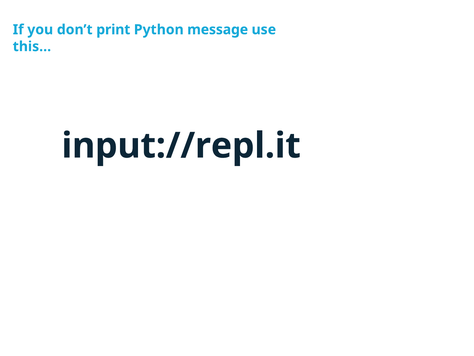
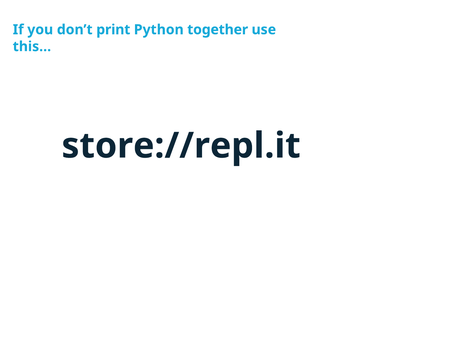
message: message -> together
input://repl.it: input://repl.it -> store://repl.it
